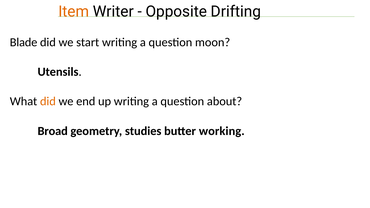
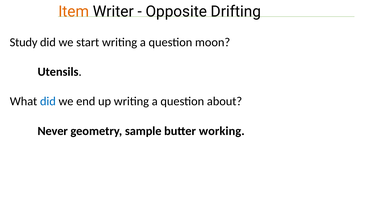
Blade: Blade -> Study
did at (48, 101) colour: orange -> blue
Broad: Broad -> Never
studies: studies -> sample
